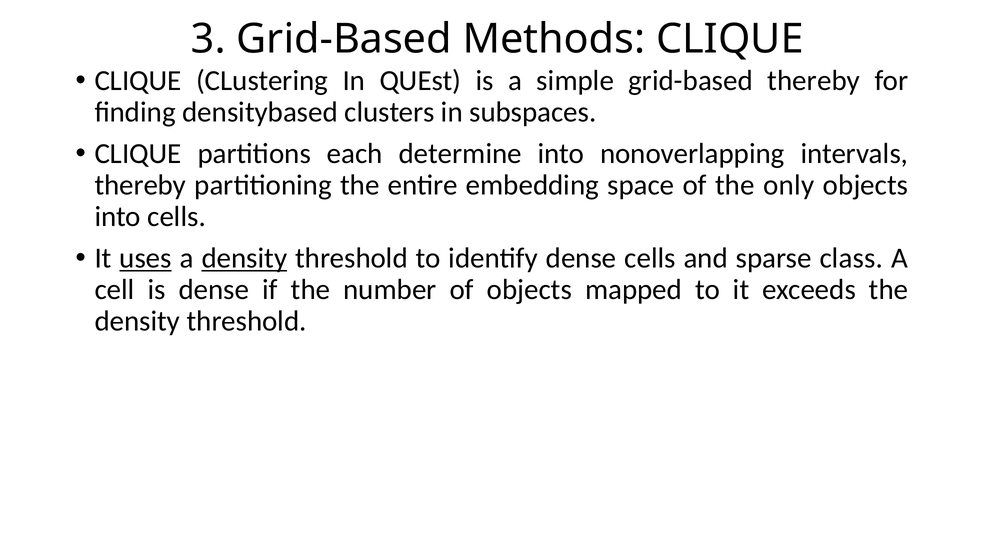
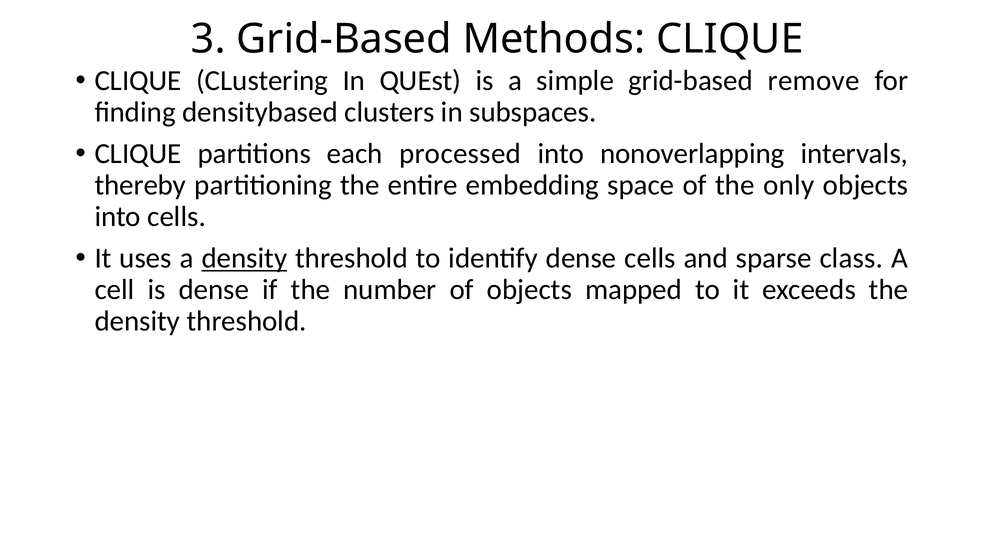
grid-based thereby: thereby -> remove
determine: determine -> processed
uses underline: present -> none
